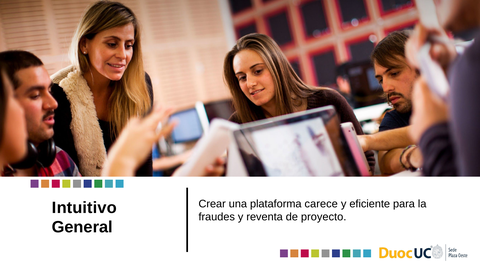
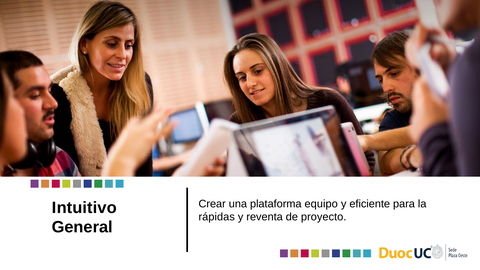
carece: carece -> equipo
fraudes: fraudes -> rápidas
